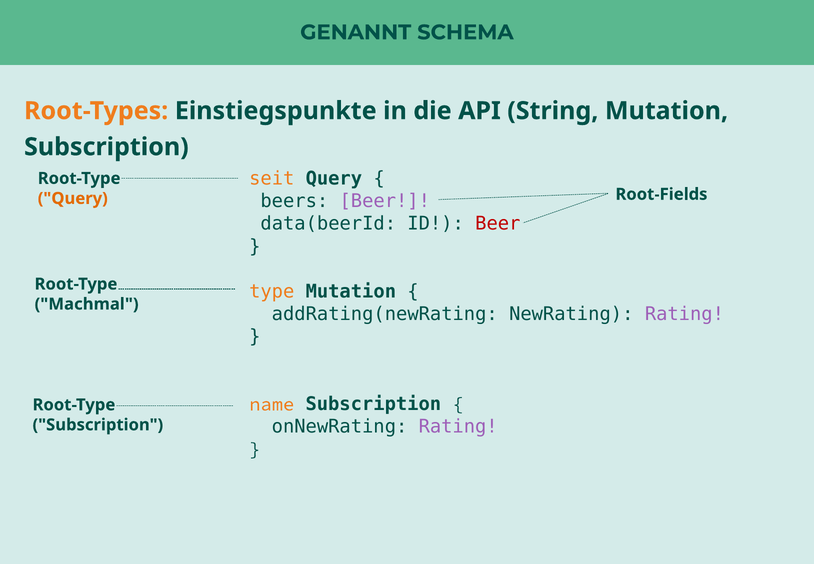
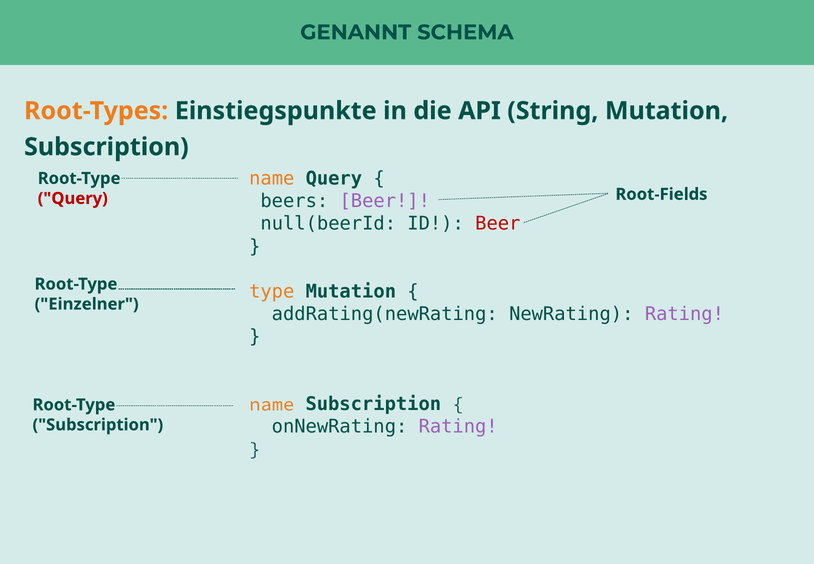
seit at (272, 178): seit -> name
Query at (73, 198) colour: orange -> red
data(beerId: data(beerId -> null(beerId
Machmal: Machmal -> Einzelner
